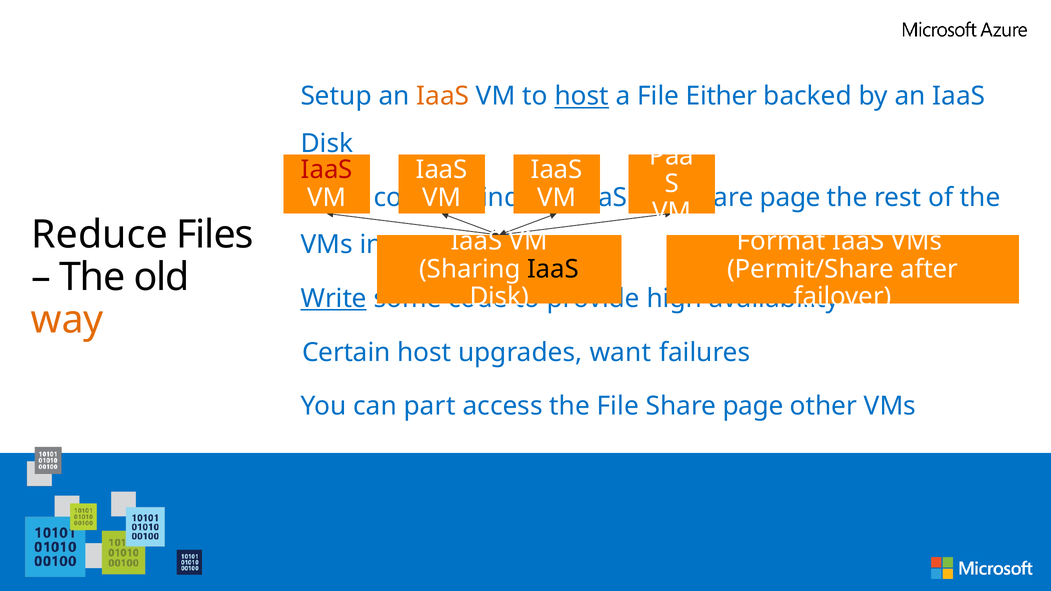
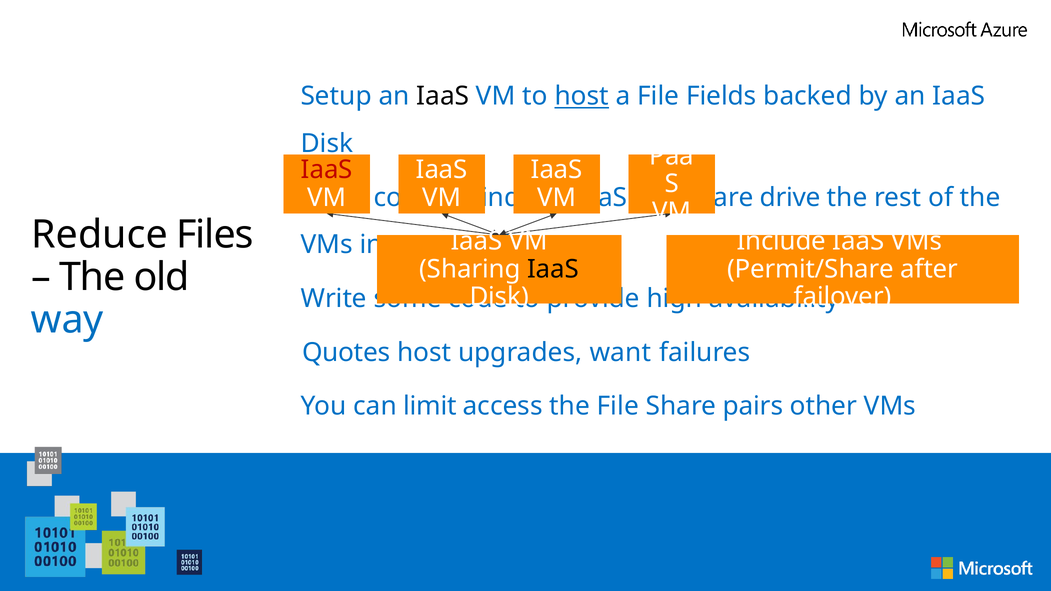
IaaS at (443, 96) colour: orange -> black
Either: Either -> Fields
page at (790, 197): page -> drive
Format: Format -> Include
Write at (334, 299) underline: present -> none
way colour: orange -> blue
Certain: Certain -> Quotes
part: part -> limit
the File Share page: page -> pairs
